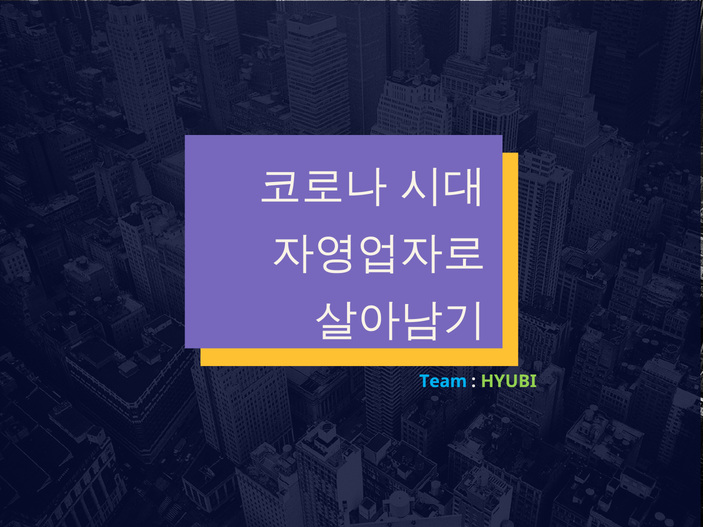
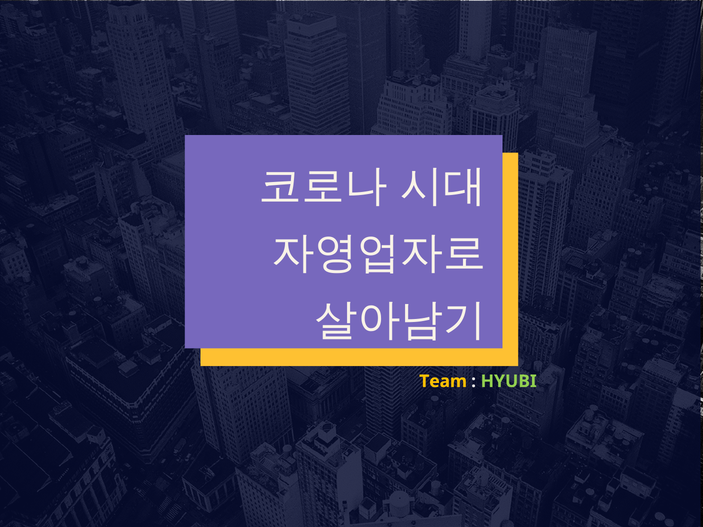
Team colour: light blue -> yellow
